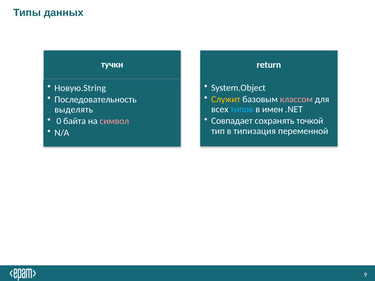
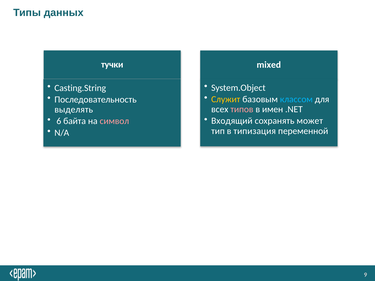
return: return -> mixed
Новую.String: Новую.String -> Casting.String
классом colour: pink -> light blue
типов colour: light blue -> pink
Совпадает: Совпадает -> Входящий
точкой: точкой -> может
0: 0 -> 6
